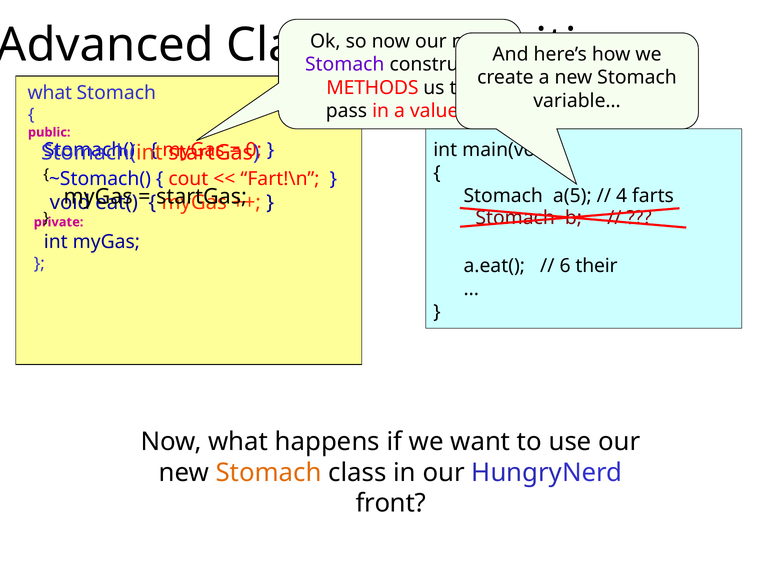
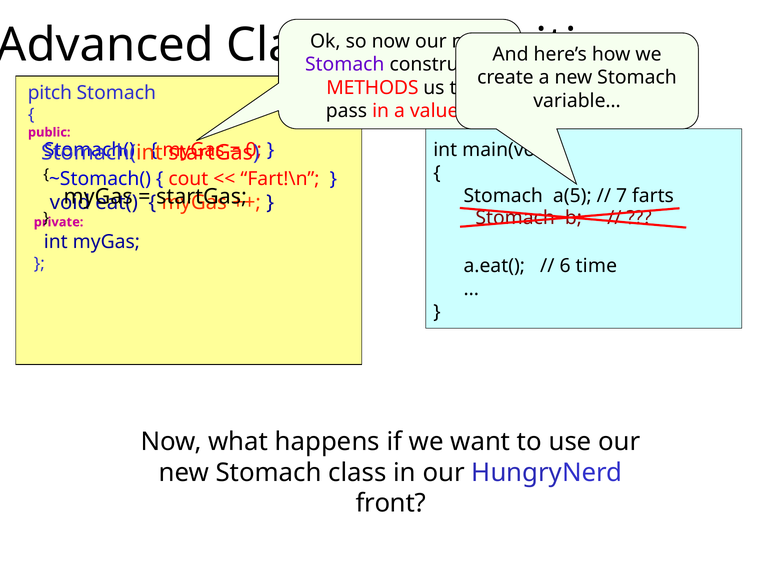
what at (50, 93): what -> pitch
4: 4 -> 7
their: their -> time
Stomach at (269, 473) colour: orange -> black
